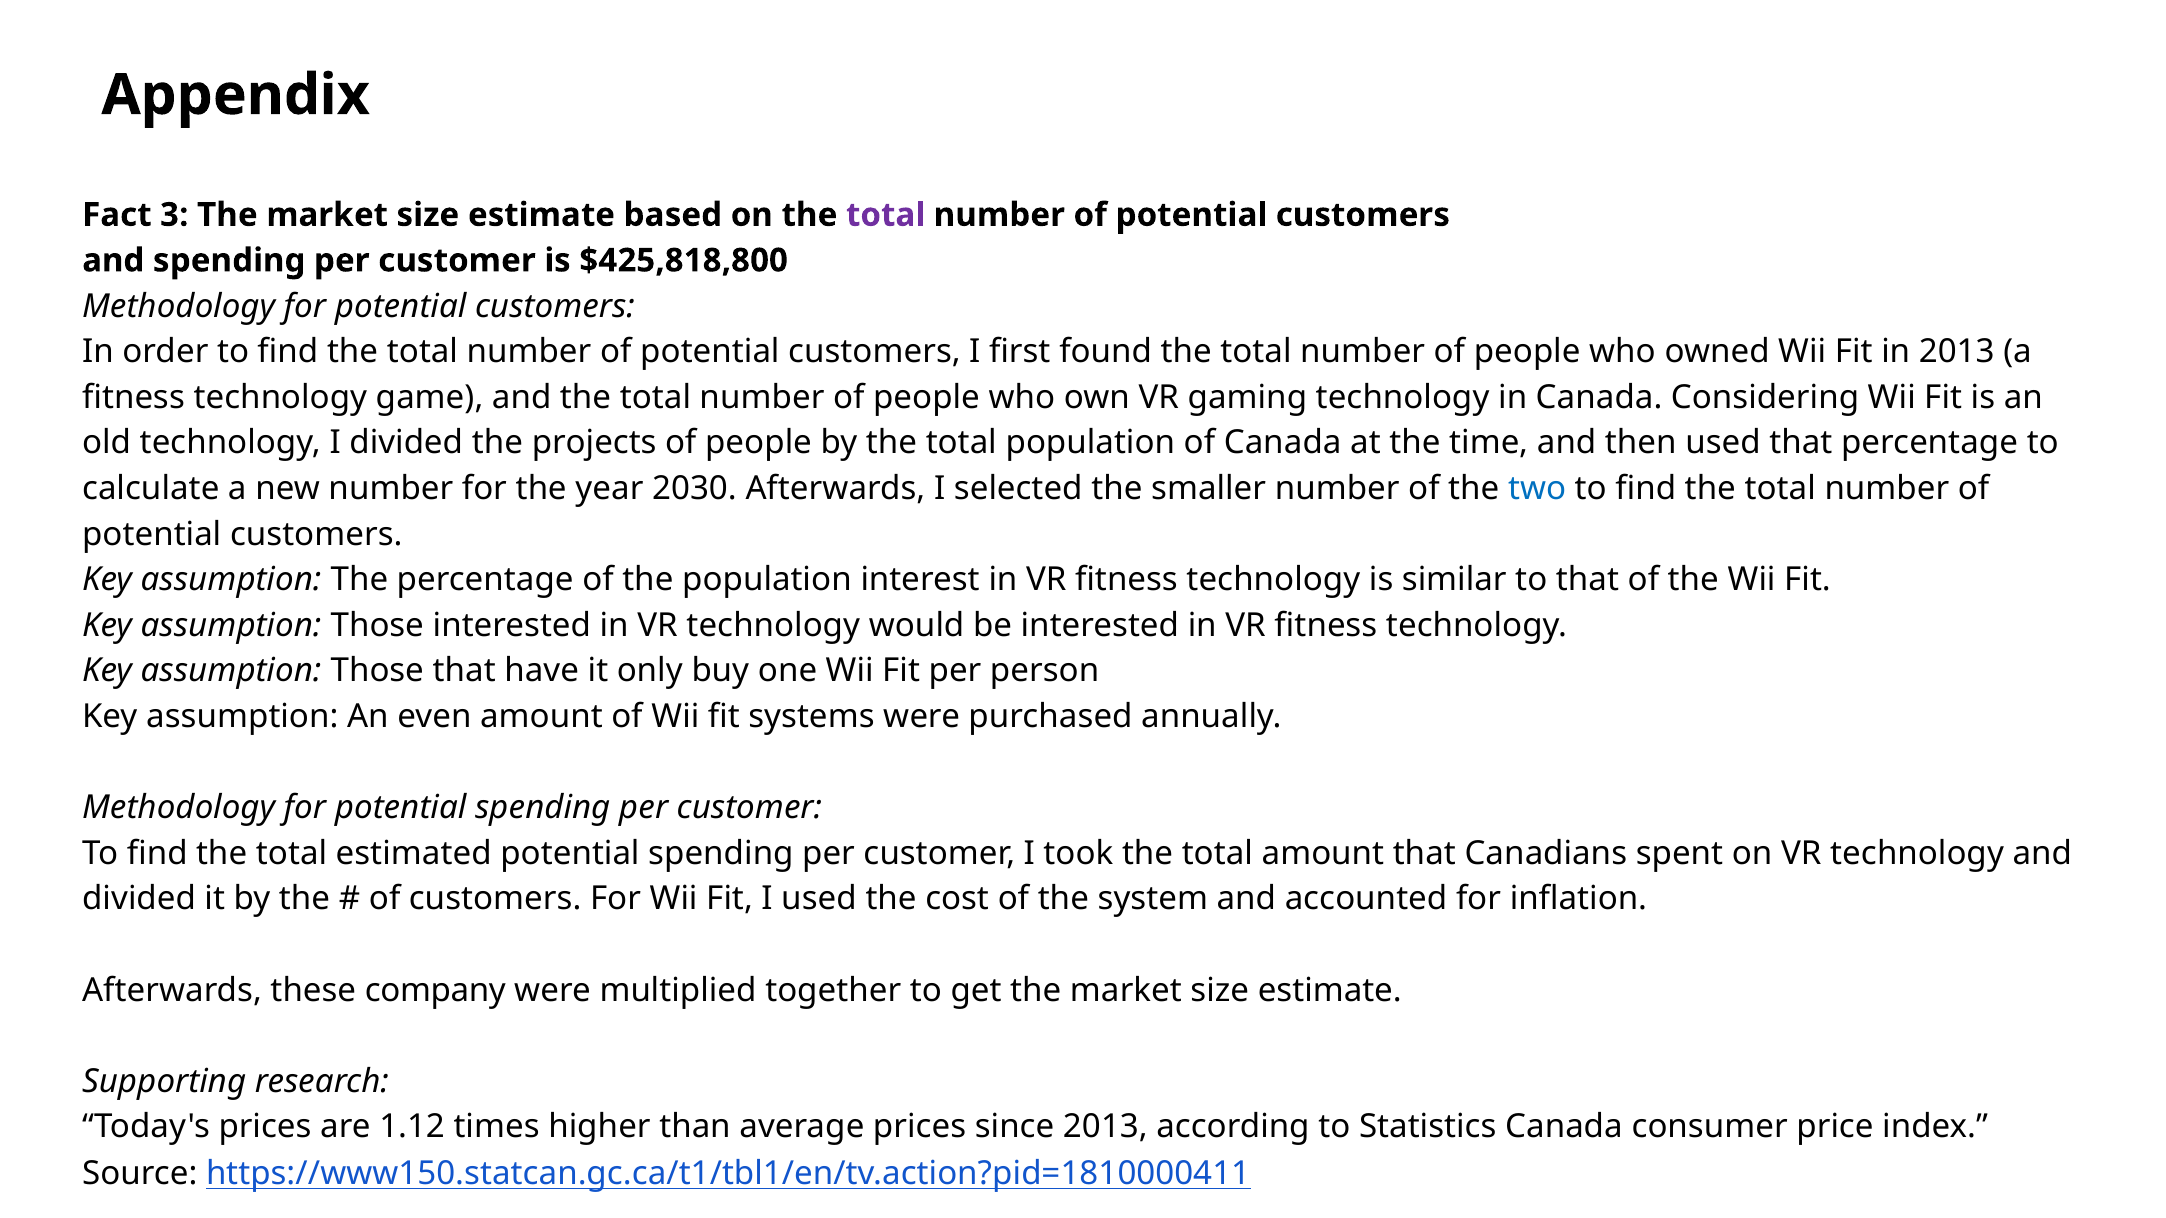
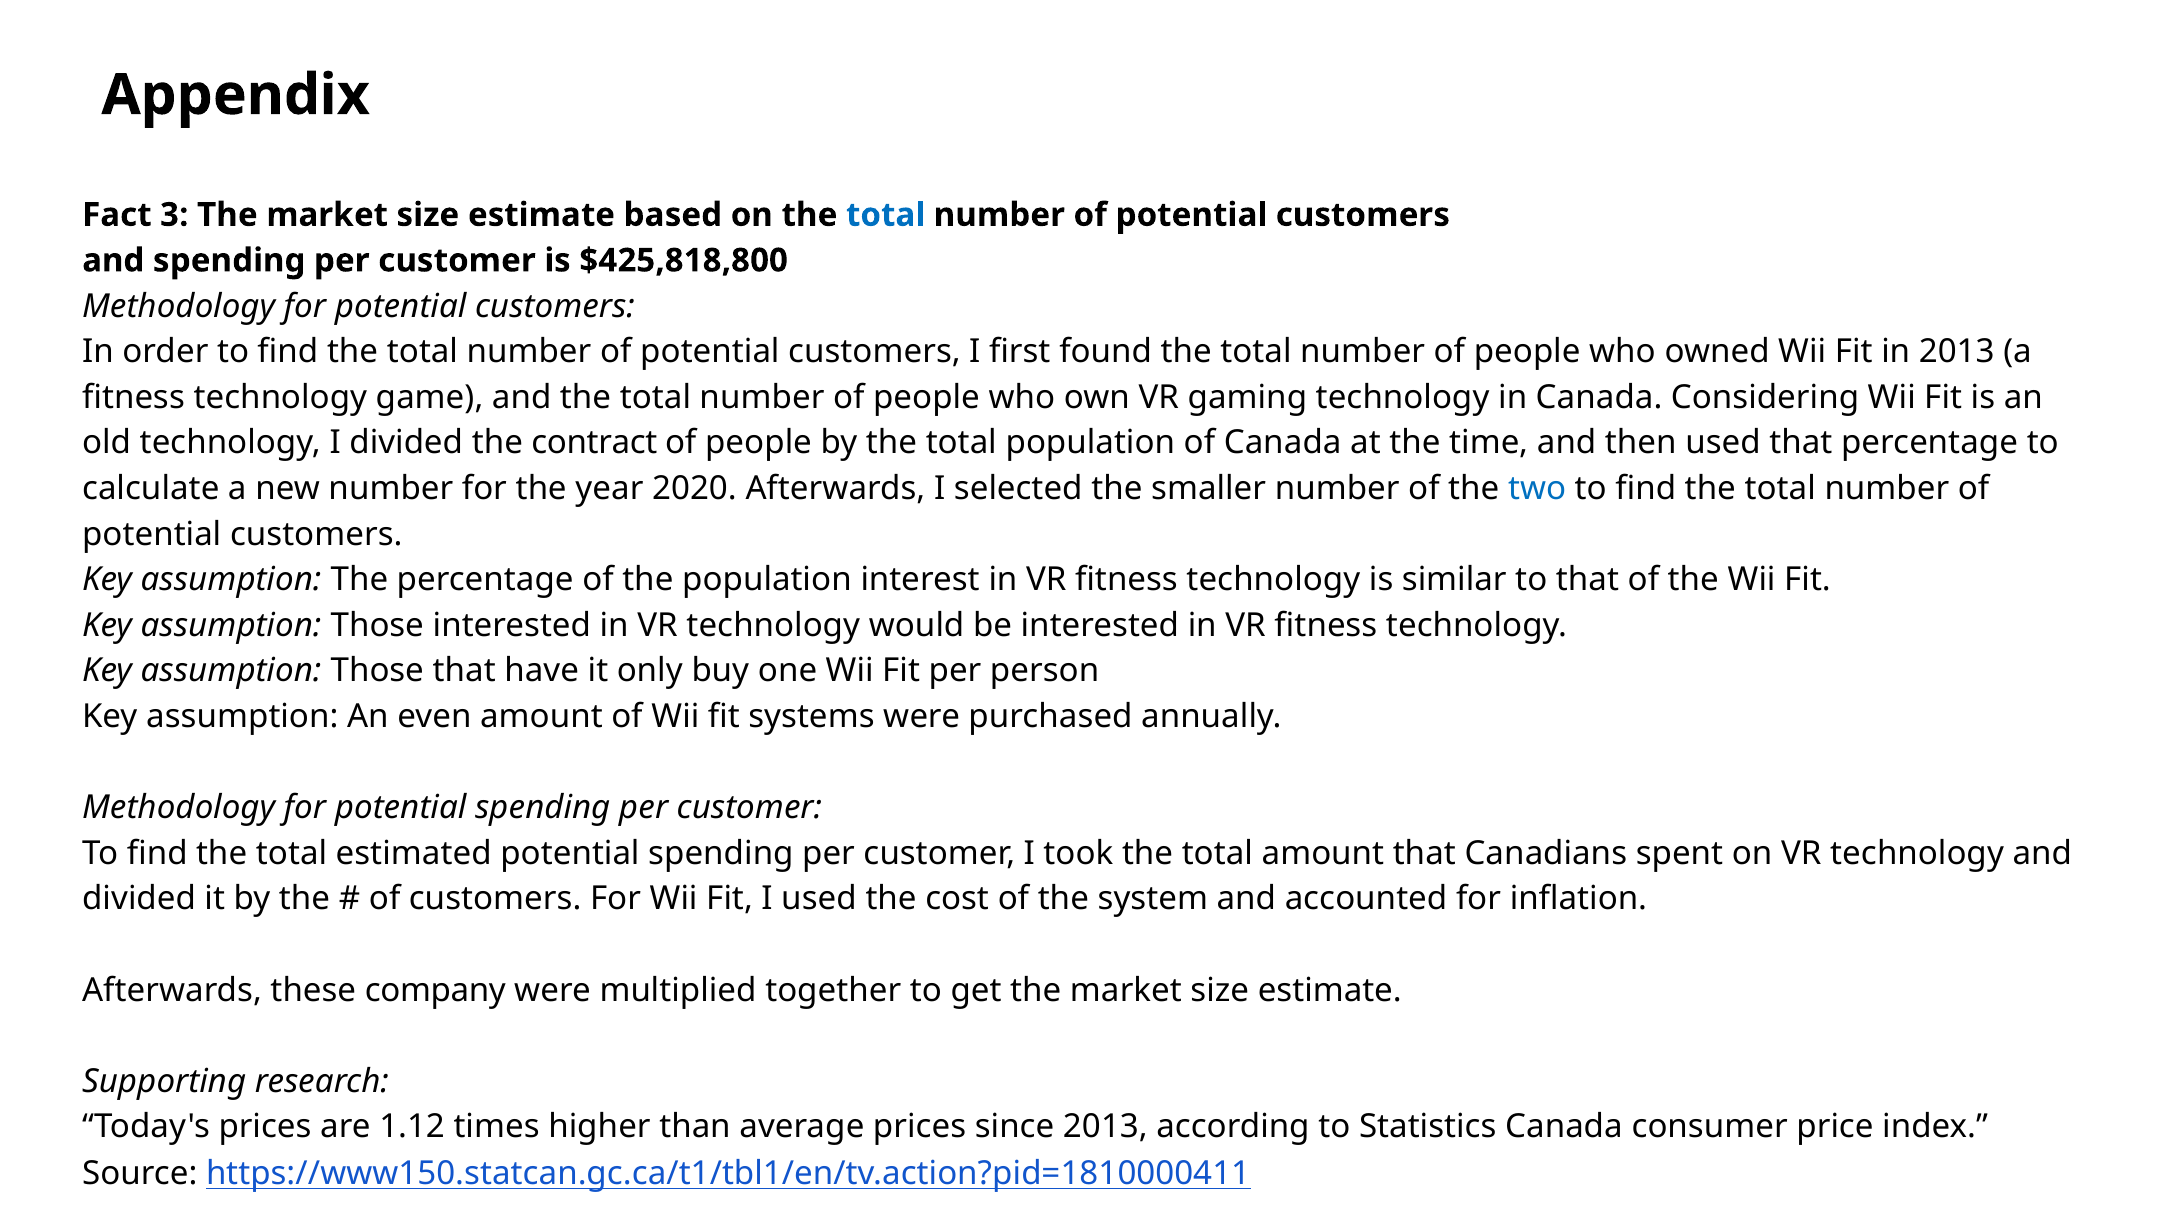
total at (886, 215) colour: purple -> blue
projects: projects -> contract
2030: 2030 -> 2020
